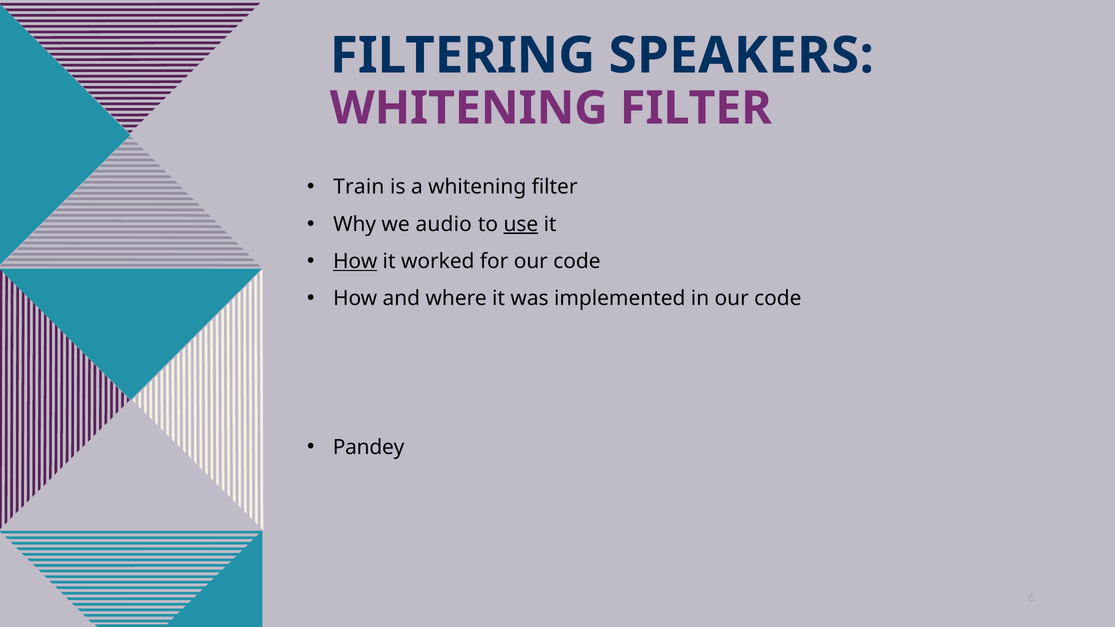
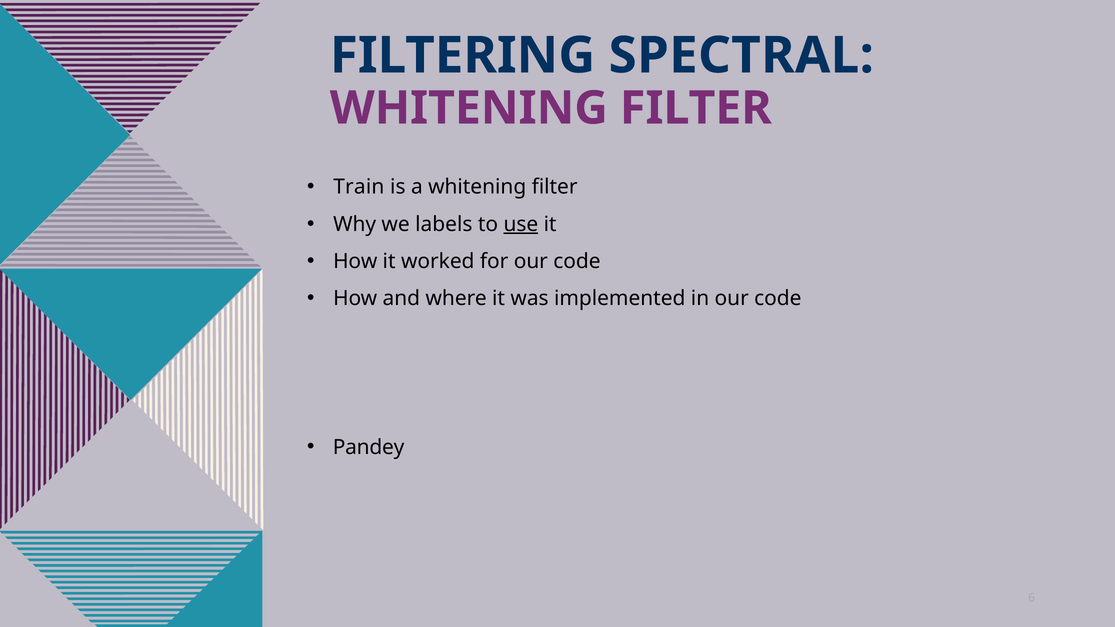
SPEAKERS: SPEAKERS -> SPECTRAL
audio: audio -> labels
How at (355, 261) underline: present -> none
